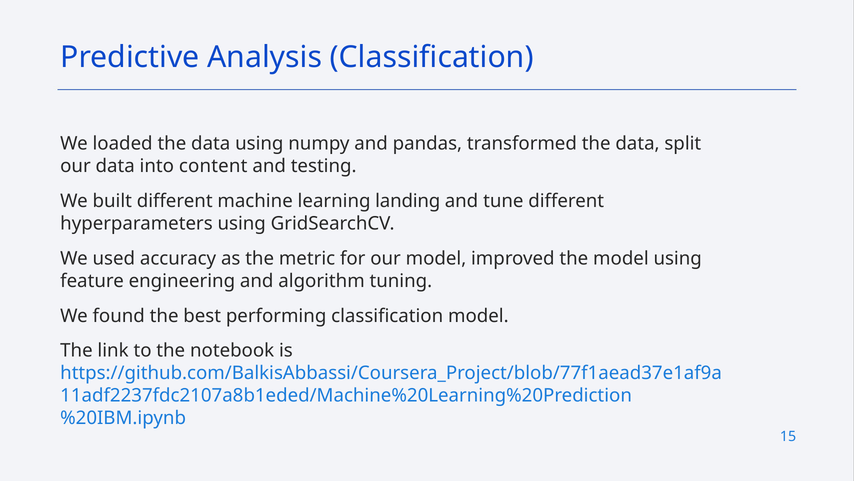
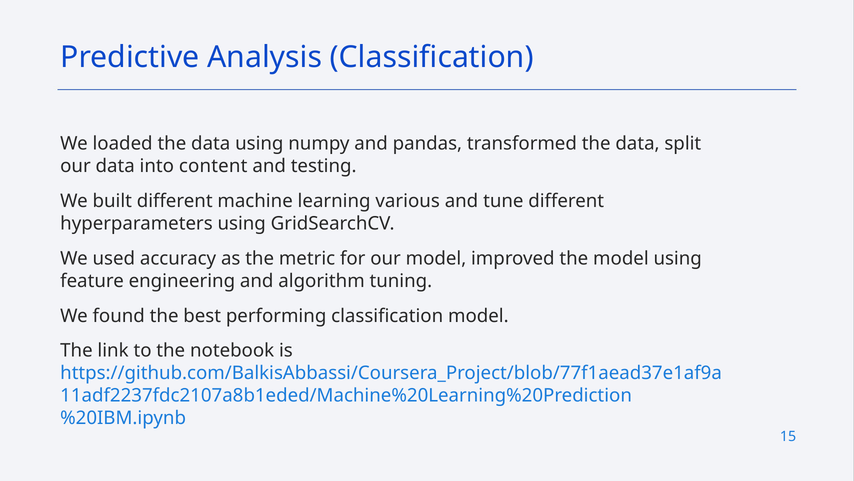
landing: landing -> various
